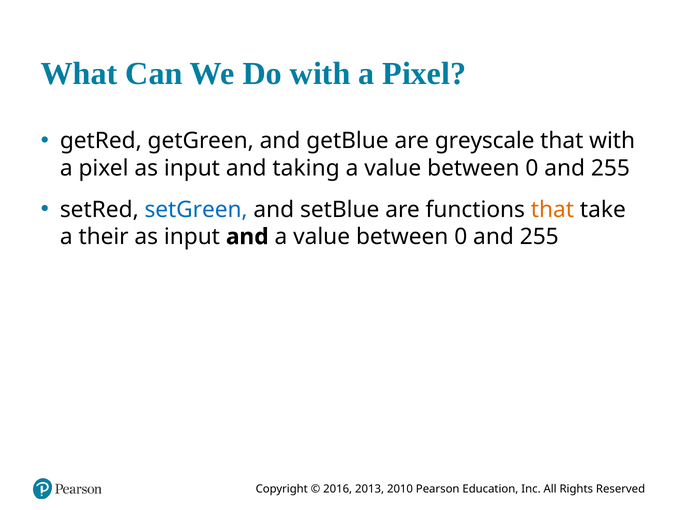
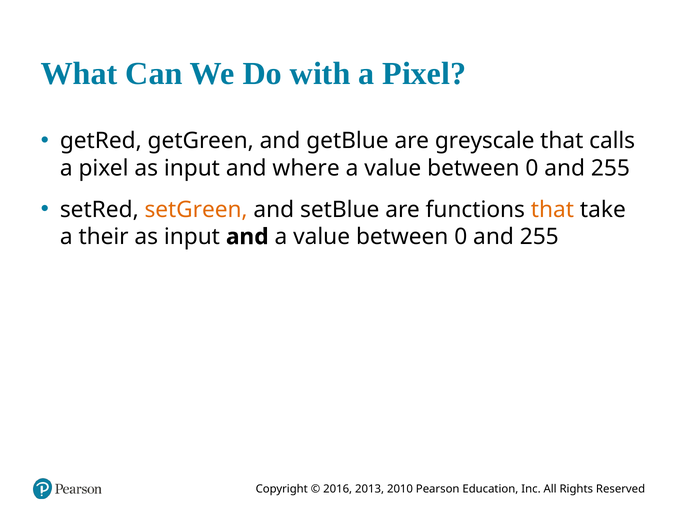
that with: with -> calls
taking: taking -> where
setGreen colour: blue -> orange
